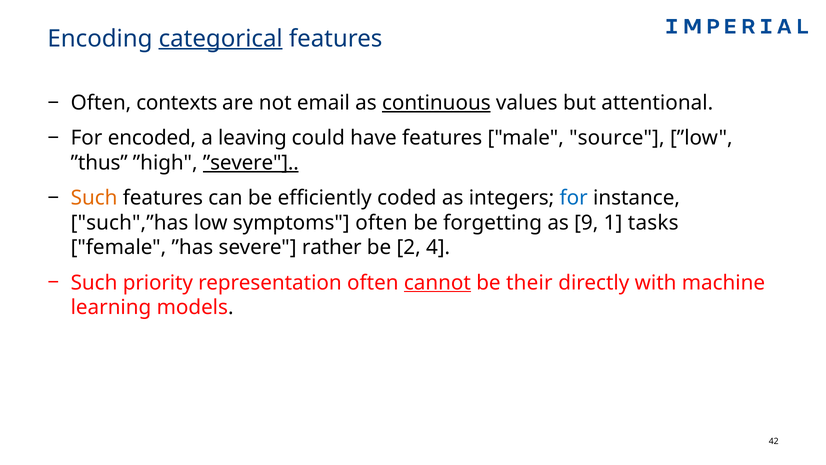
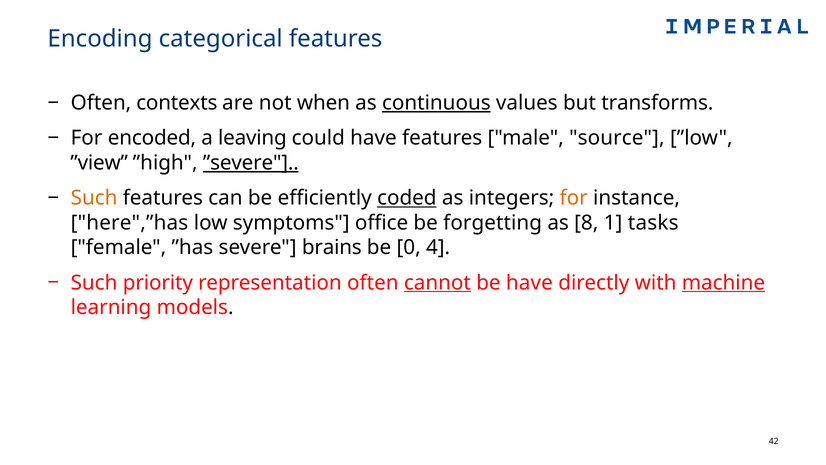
categorical underline: present -> none
email: email -> when
attentional: attentional -> transforms
”thus: ”thus -> ”view
coded underline: none -> present
for at (574, 198) colour: blue -> orange
such",”has: such",”has -> here",”has
symptoms often: often -> office
9: 9 -> 8
rather: rather -> brains
2: 2 -> 0
be their: their -> have
machine underline: none -> present
